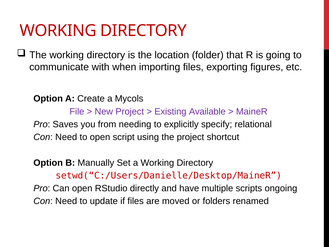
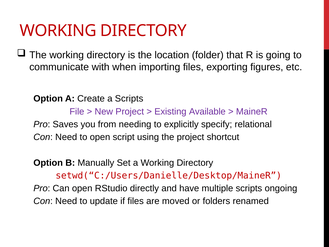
a Mycols: Mycols -> Scripts
